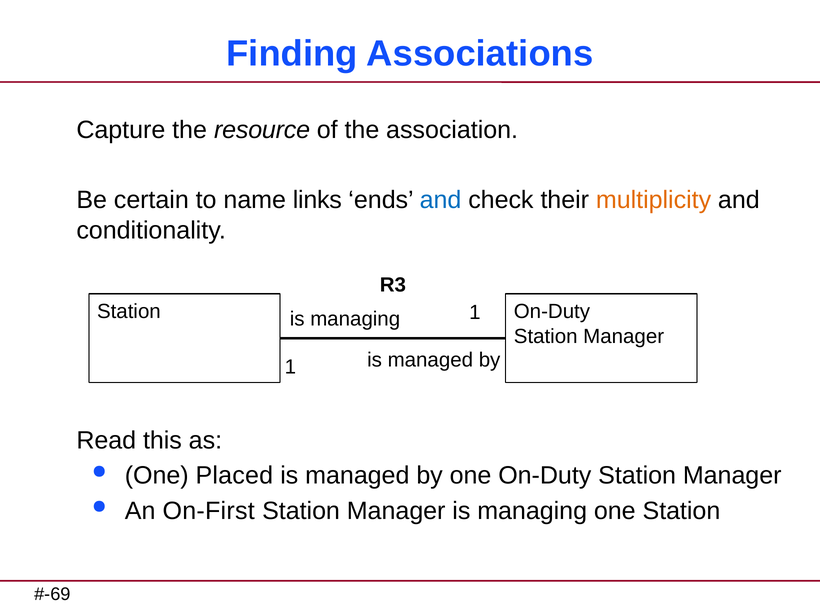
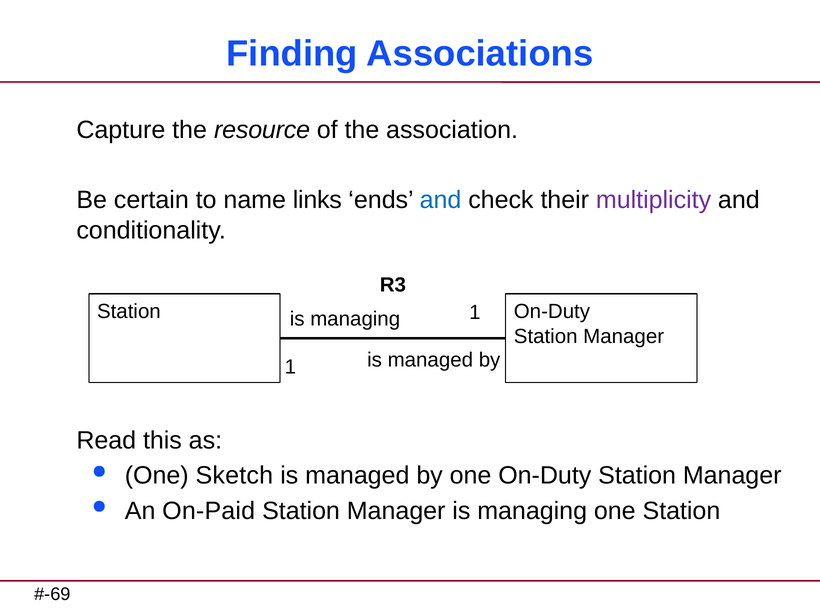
multiplicity colour: orange -> purple
Placed: Placed -> Sketch
On-First: On-First -> On-Paid
